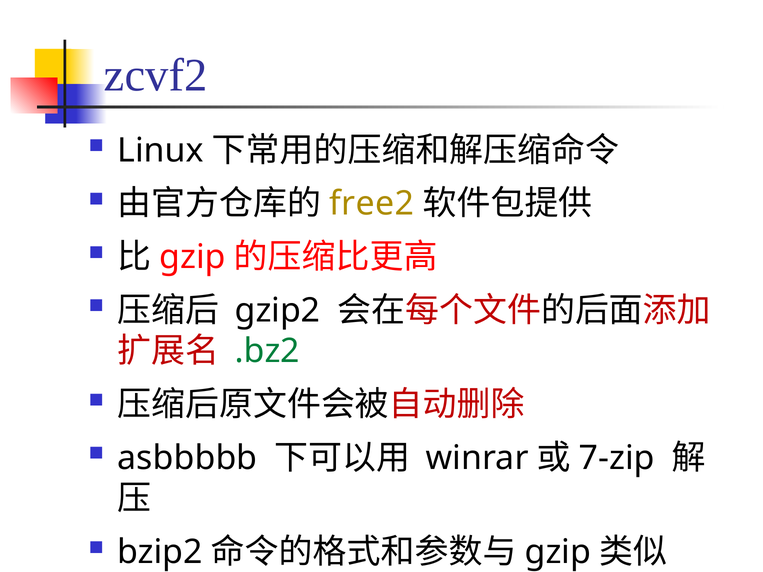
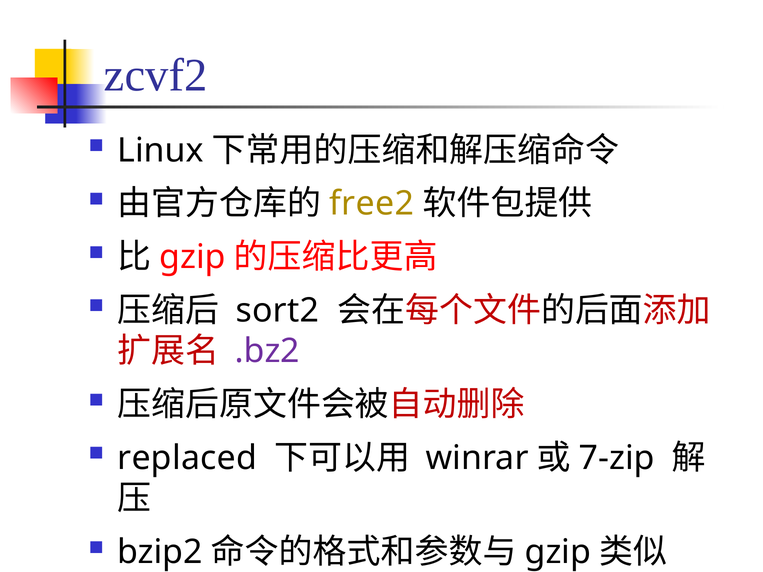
gzip2: gzip2 -> sort2
.bz2 colour: green -> purple
asbbbbb: asbbbbb -> replaced
